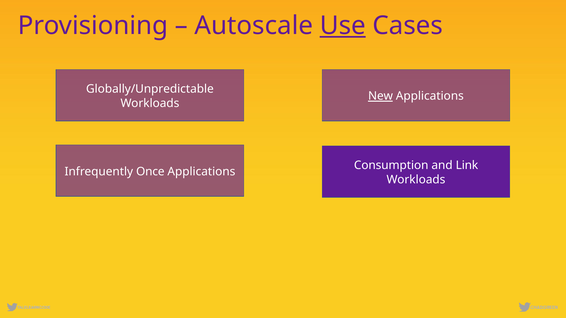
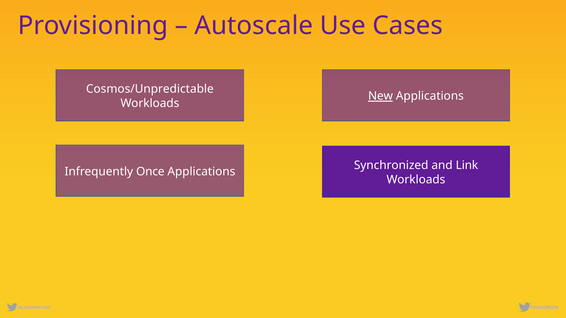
Use underline: present -> none
Globally/Unpredictable: Globally/Unpredictable -> Cosmos/Unpredictable
Consumption: Consumption -> Synchronized
